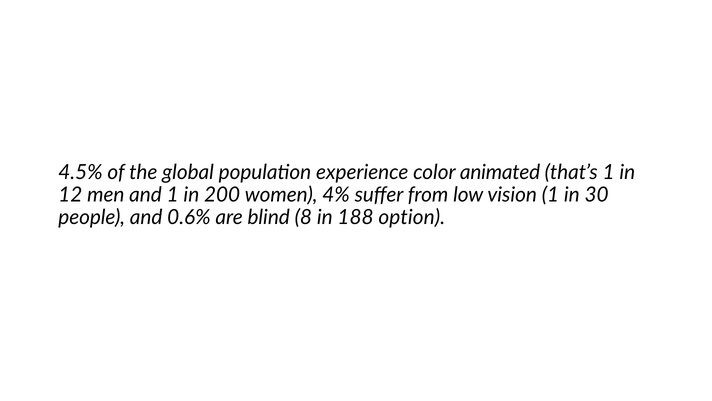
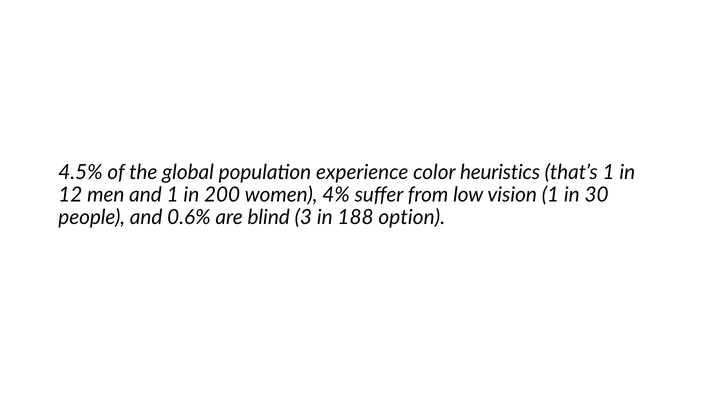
animated: animated -> heuristics
8: 8 -> 3
